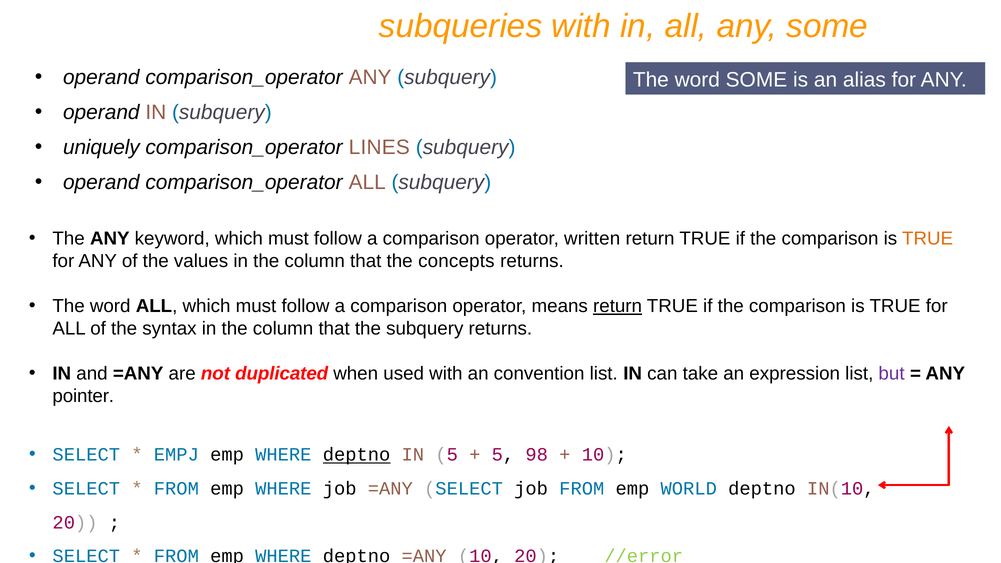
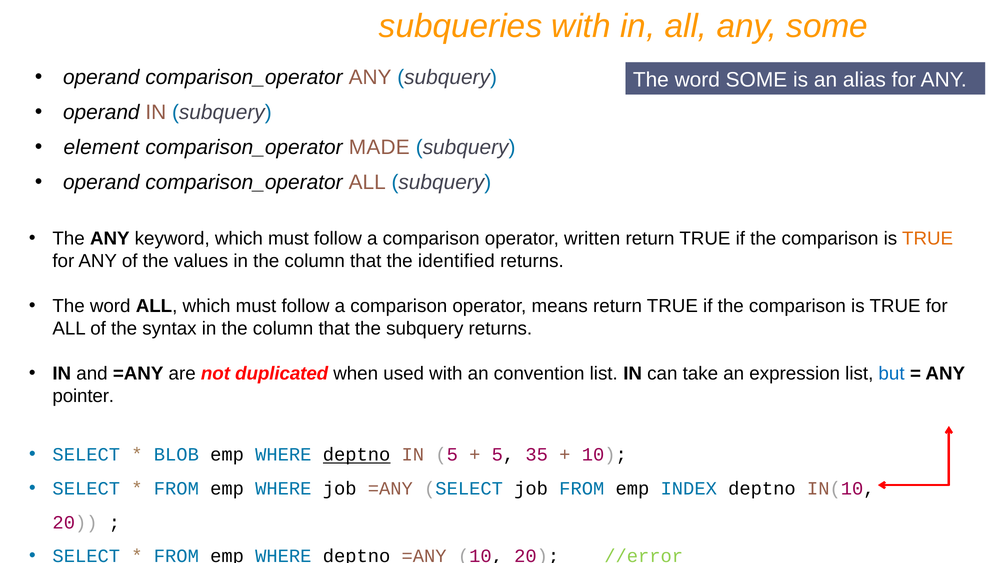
uniquely: uniquely -> element
LINES: LINES -> MADE
concepts: concepts -> identified
return at (618, 306) underline: present -> none
but colour: purple -> blue
EMPJ: EMPJ -> BLOB
98: 98 -> 35
WORLD: WORLD -> INDEX
